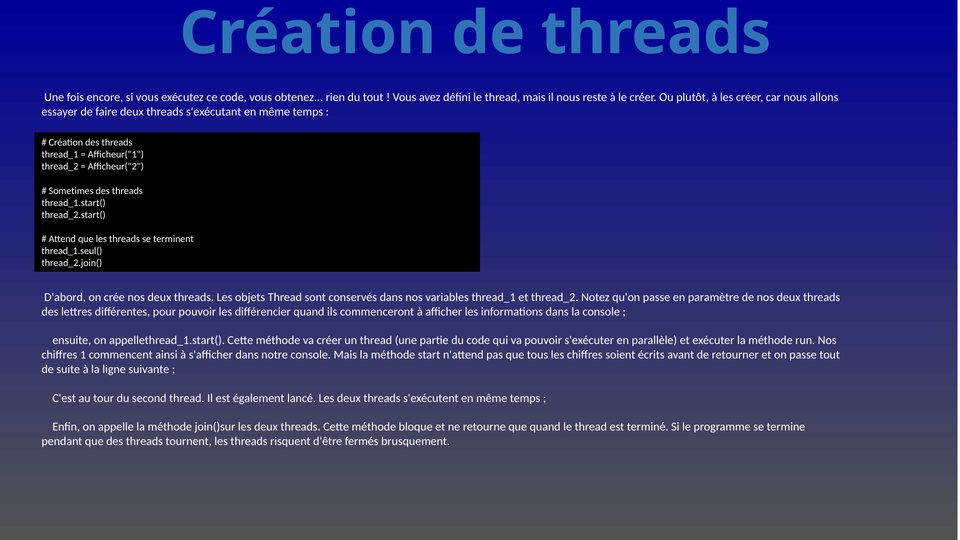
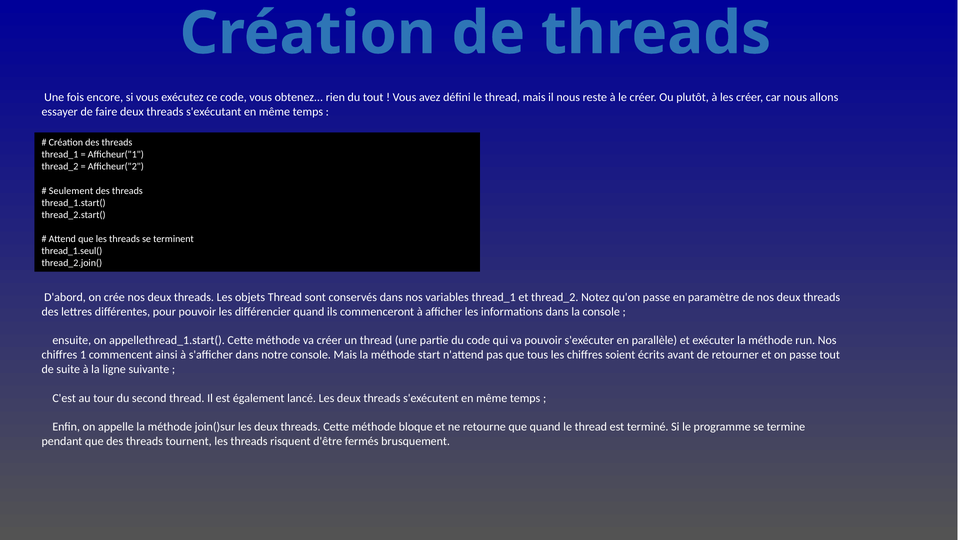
Sometimes: Sometimes -> Seulement
